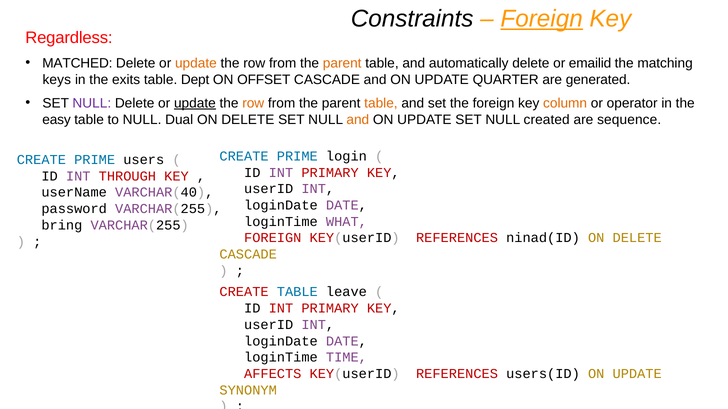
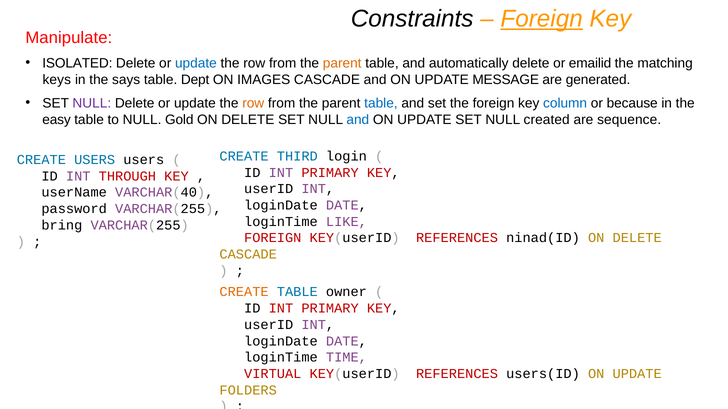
Regardless: Regardless -> Manipulate
MATCHED: MATCHED -> ISOLATED
update at (196, 63) colour: orange -> blue
exits: exits -> says
OFFSET: OFFSET -> IMAGES
QUARTER: QUARTER -> MESSAGE
update at (195, 103) underline: present -> none
table at (381, 103) colour: orange -> blue
column colour: orange -> blue
operator: operator -> because
Dual: Dual -> Gold
and at (358, 120) colour: orange -> blue
PRIME at (297, 156): PRIME -> THIRD
PRIME at (95, 160): PRIME -> USERS
WHAT: WHAT -> LIKE
CREATE at (244, 292) colour: red -> orange
leave: leave -> owner
AFFECTS: AFFECTS -> VIRTUAL
SYNONYM: SYNONYM -> FOLDERS
